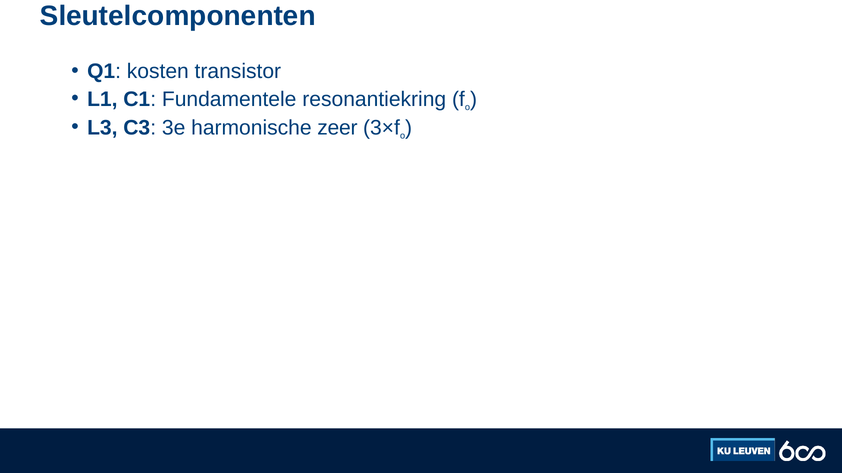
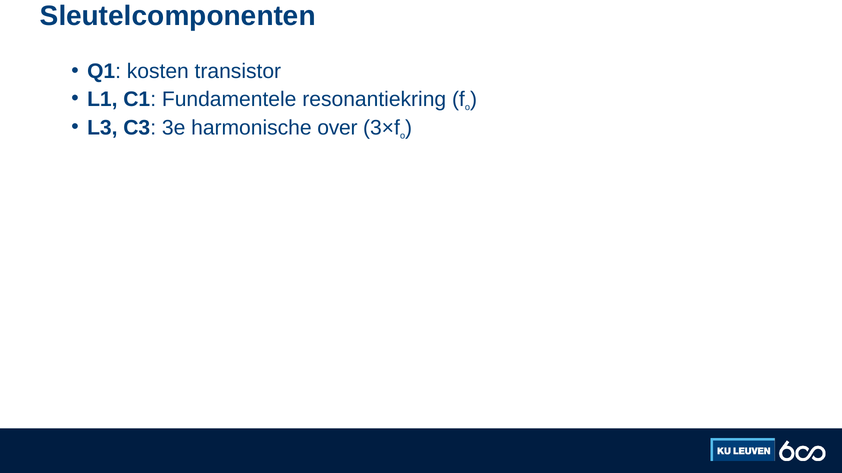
zeer: zeer -> over
